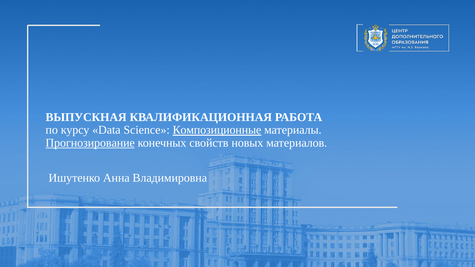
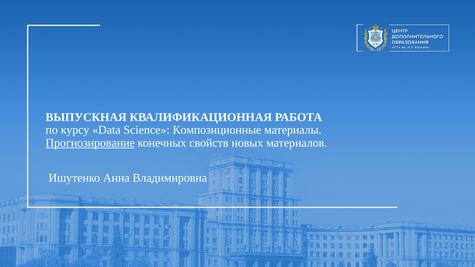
Композиционные underline: present -> none
